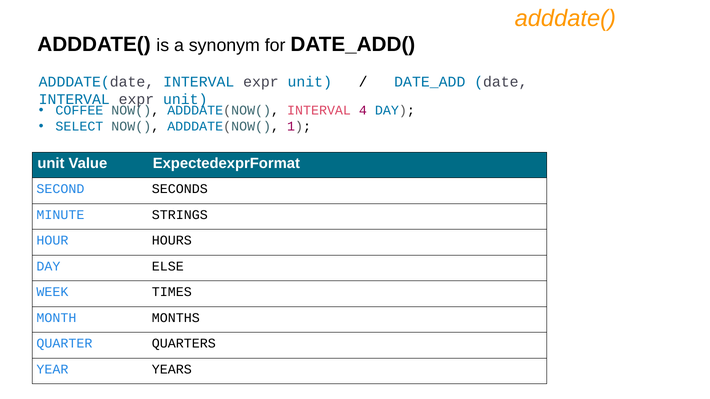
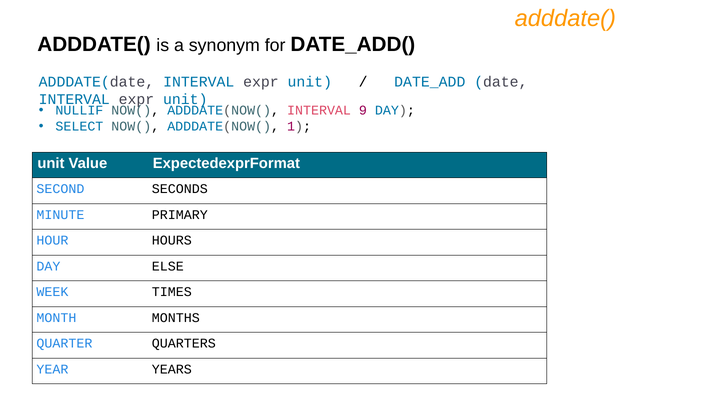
COFFEE: COFFEE -> NULLIF
4: 4 -> 9
STRINGS: STRINGS -> PRIMARY
